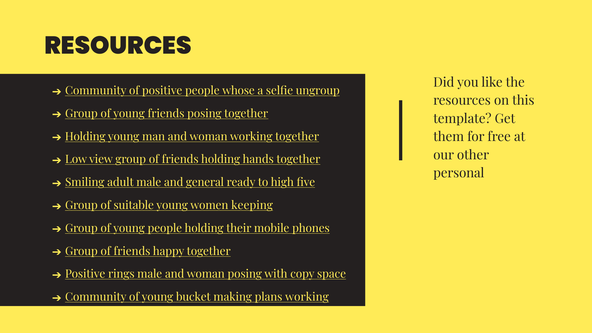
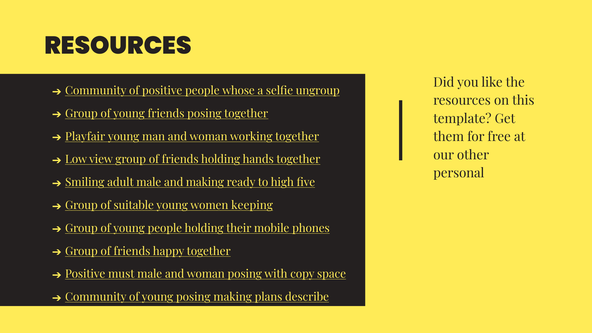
Holding at (85, 137): Holding -> Playfair
and general: general -> making
rings: rings -> must
young bucket: bucket -> posing
plans working: working -> describe
